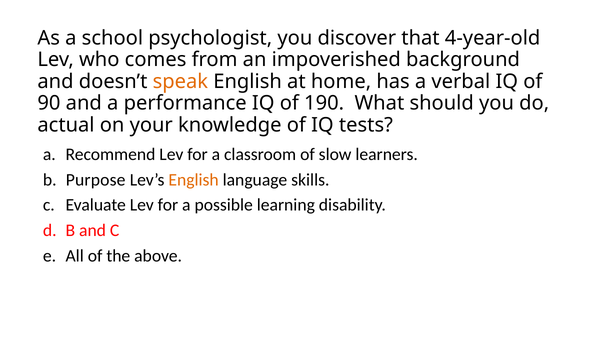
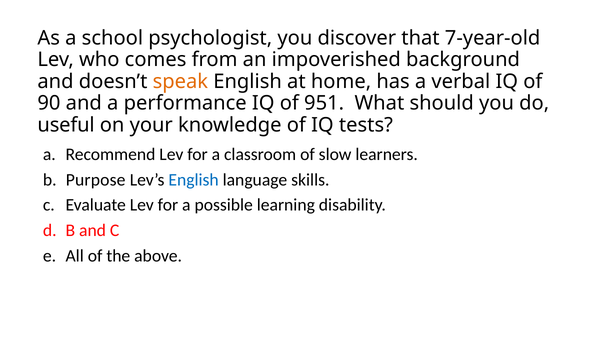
4-year-old: 4-year-old -> 7-year-old
190: 190 -> 951
actual: actual -> useful
English at (194, 180) colour: orange -> blue
